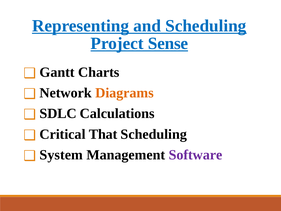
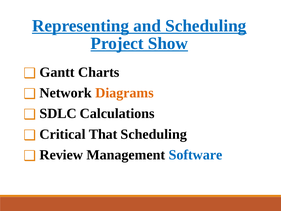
Sense: Sense -> Show
System: System -> Review
Software colour: purple -> blue
